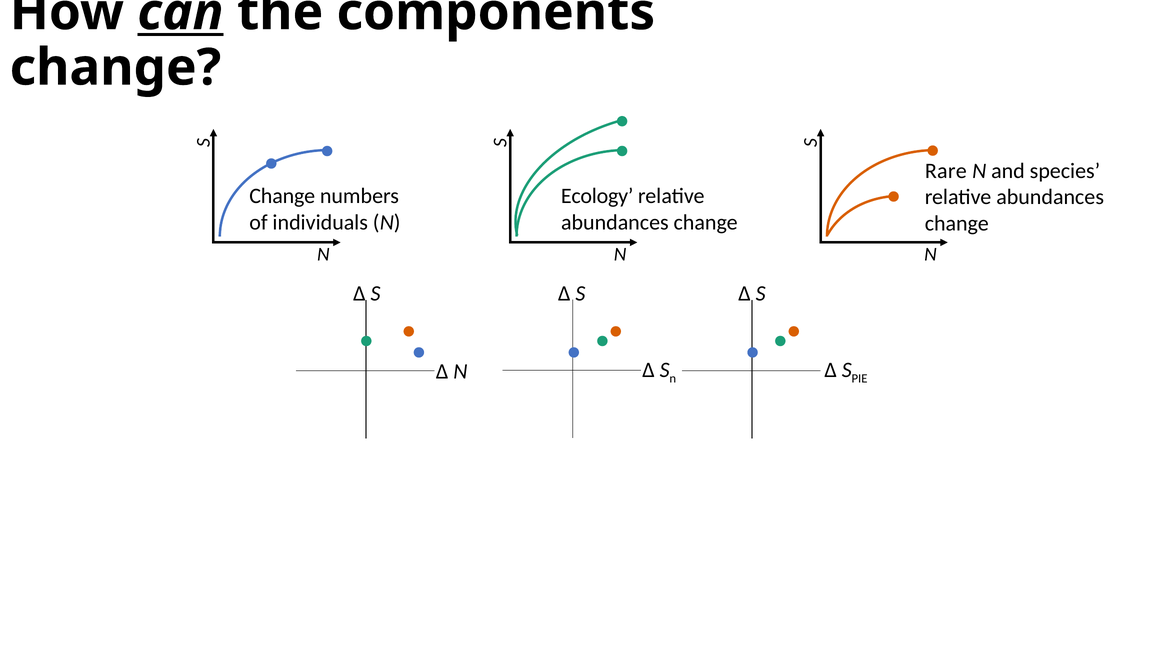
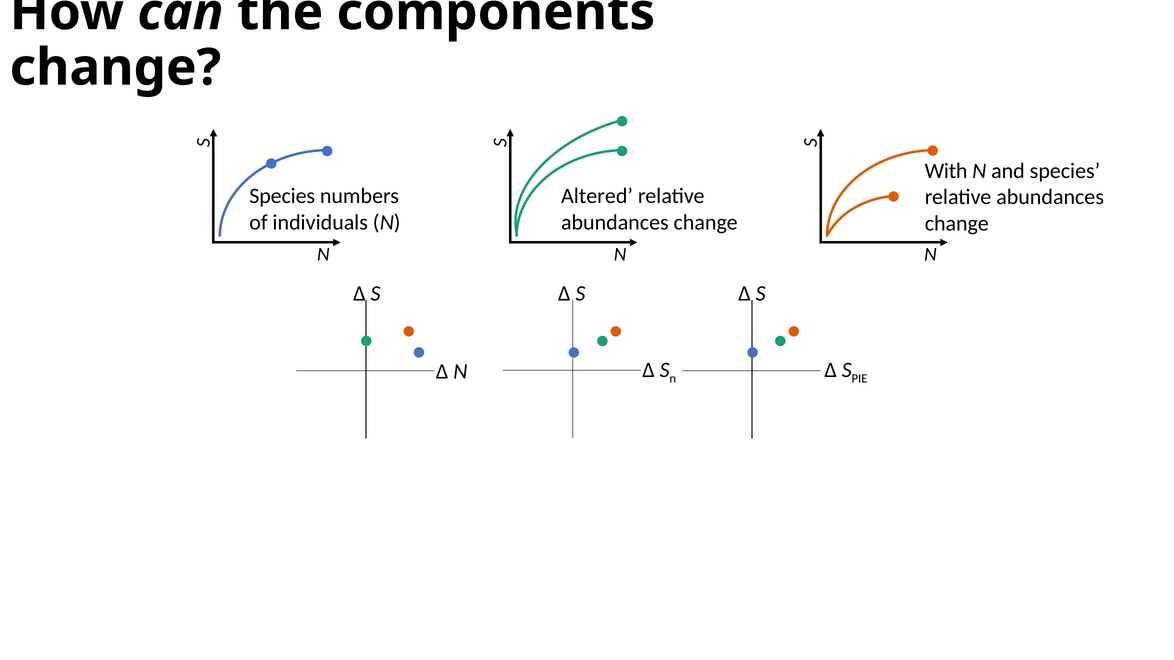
can underline: present -> none
Rare: Rare -> With
Change at (282, 196): Change -> Species
Ecology: Ecology -> Altered
